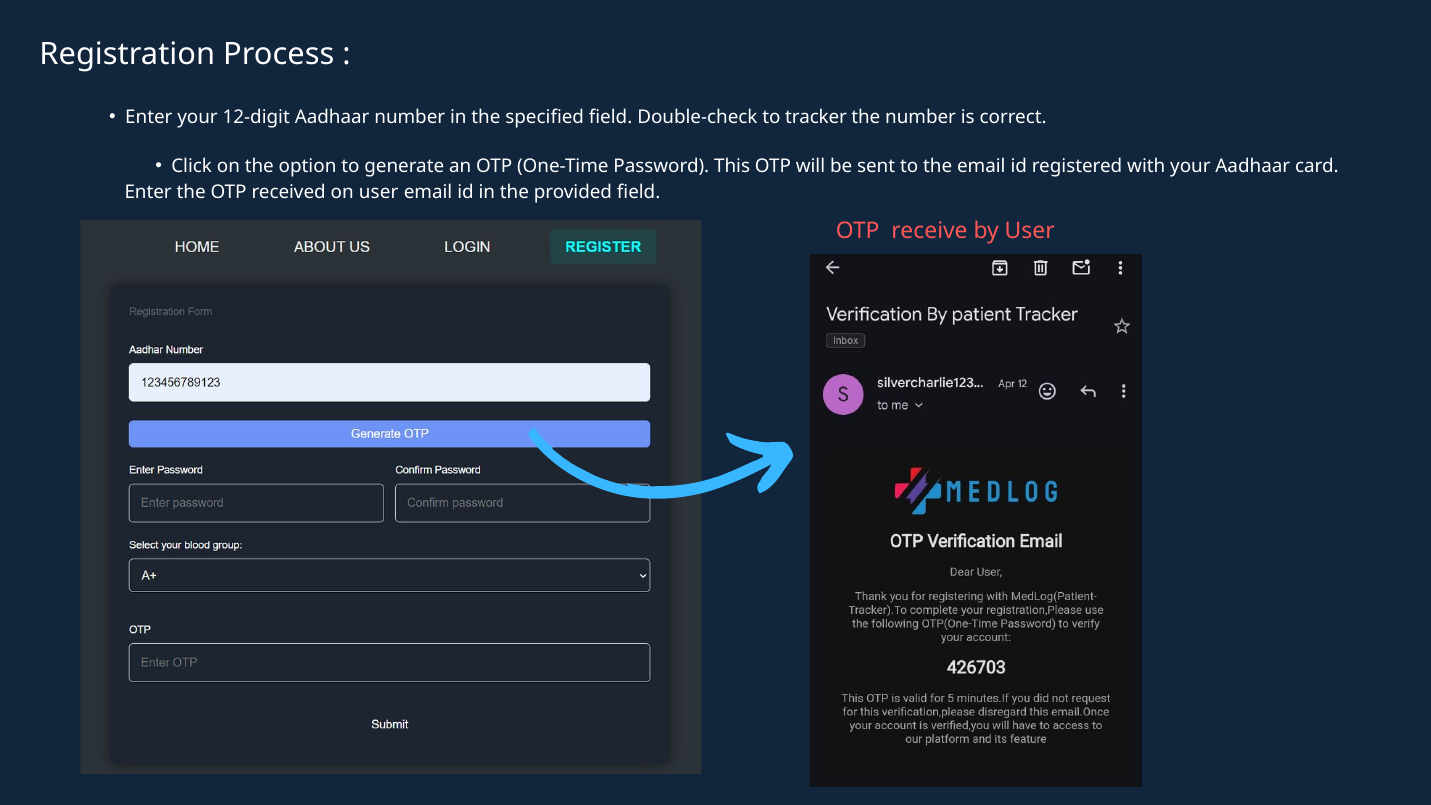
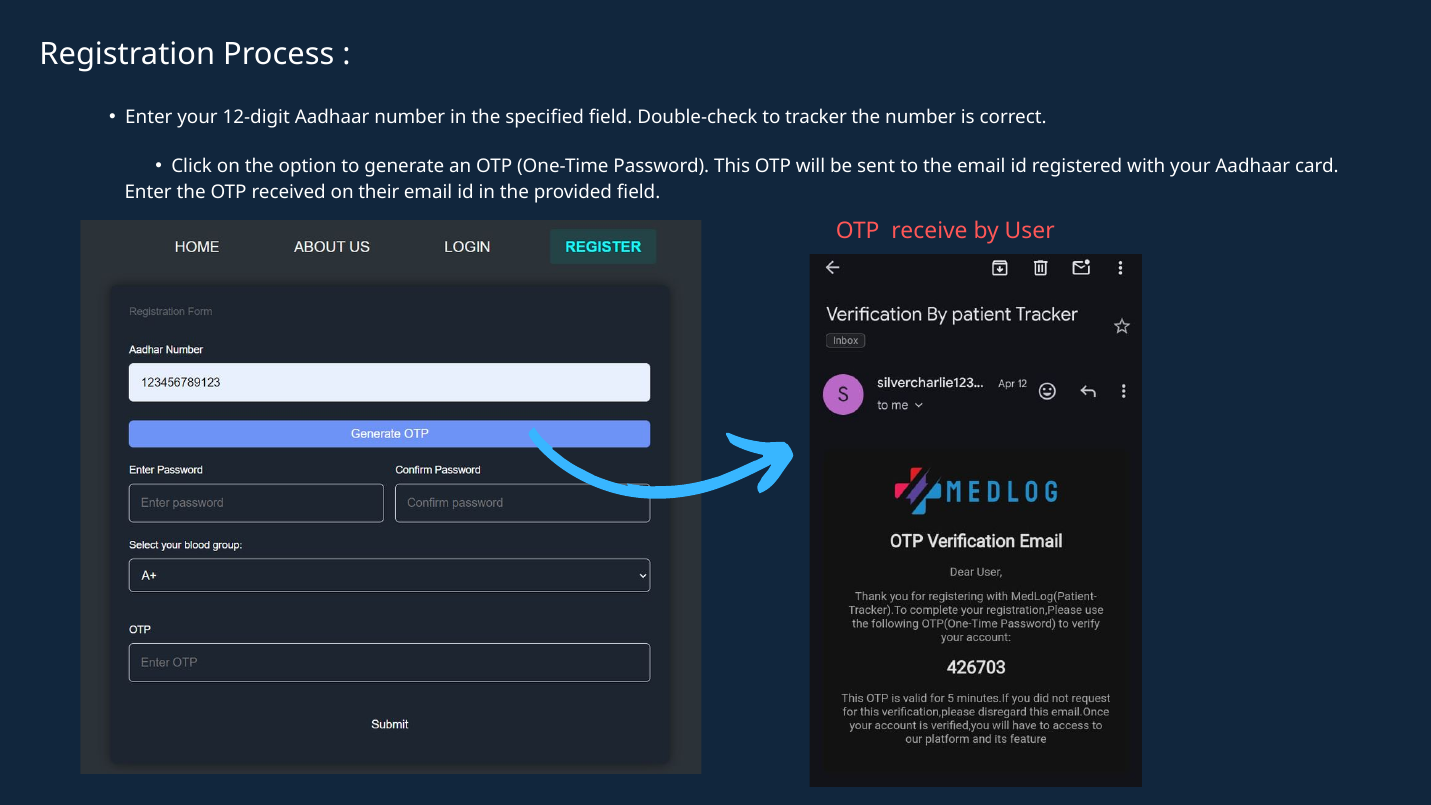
on user: user -> their
